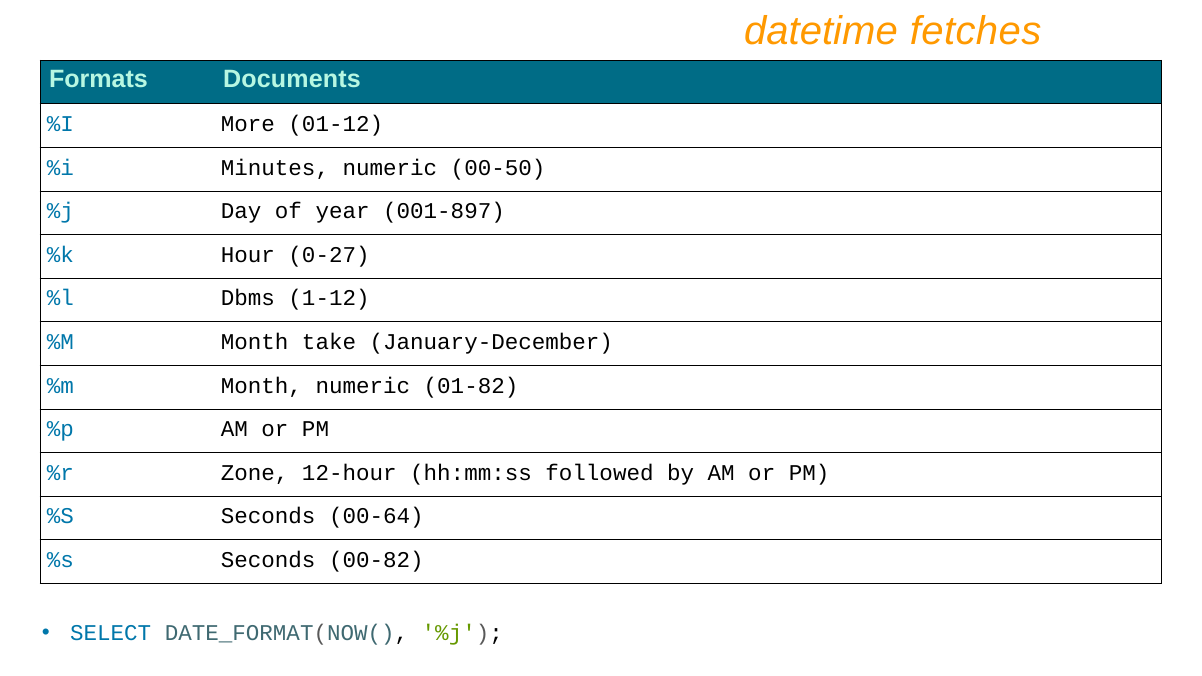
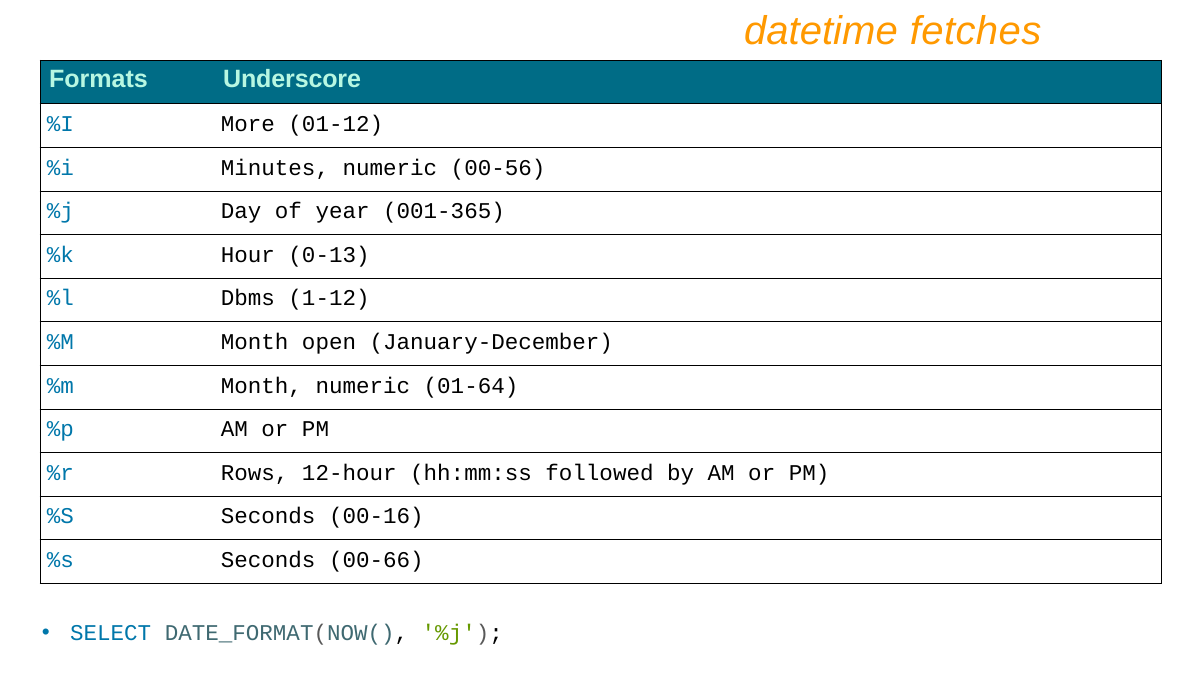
Documents: Documents -> Underscore
00-50: 00-50 -> 00-56
001-897: 001-897 -> 001-365
0-27: 0-27 -> 0-13
take: take -> open
01-82: 01-82 -> 01-64
Zone: Zone -> Rows
00-64: 00-64 -> 00-16
00-82: 00-82 -> 00-66
